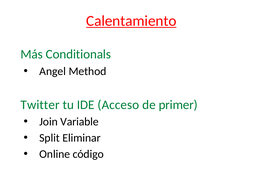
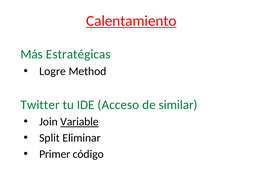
Conditionals: Conditionals -> Estratégicas
Angel: Angel -> Logre
primer: primer -> similar
Variable underline: none -> present
Online: Online -> Primer
